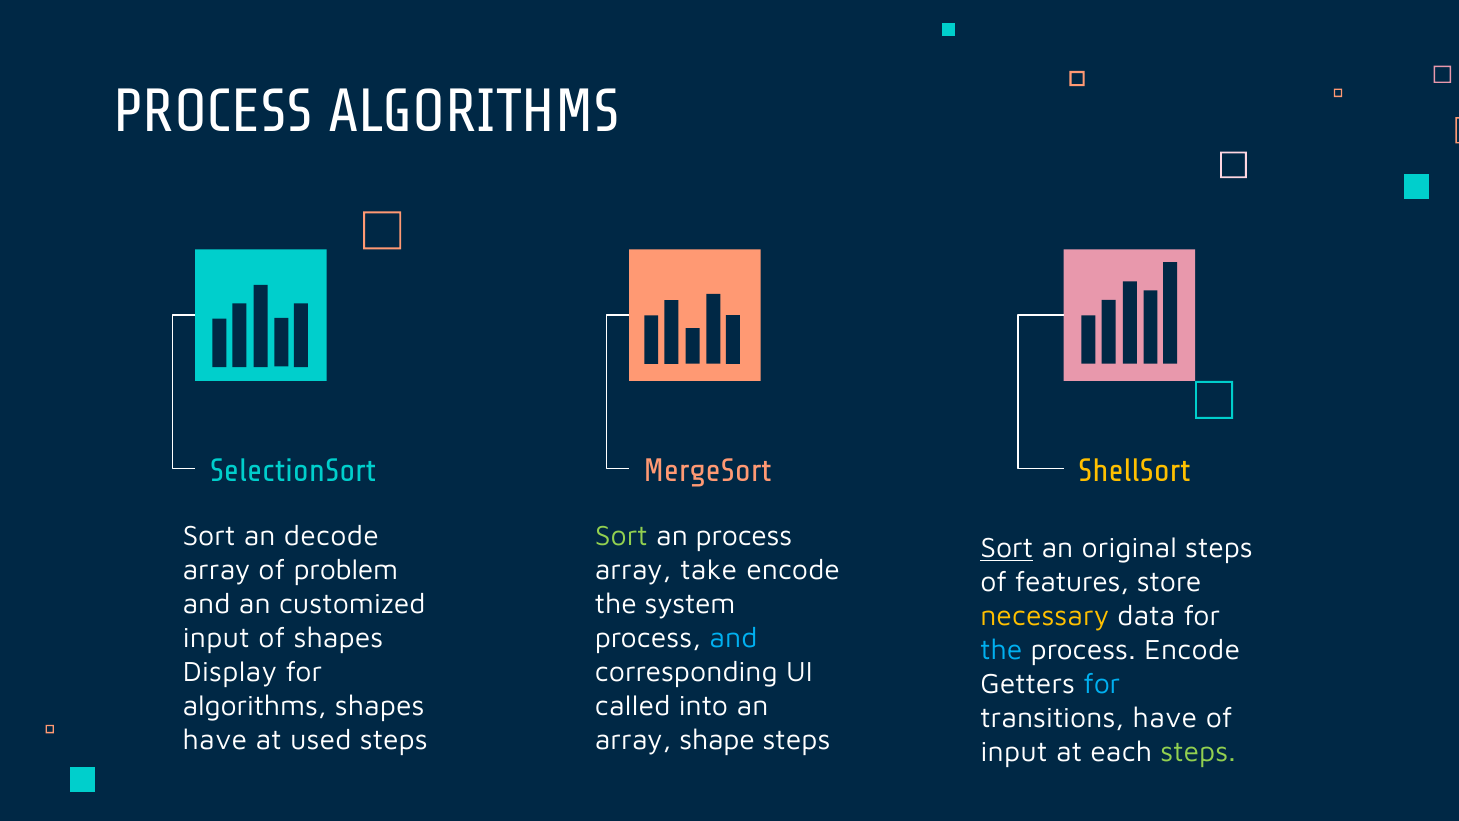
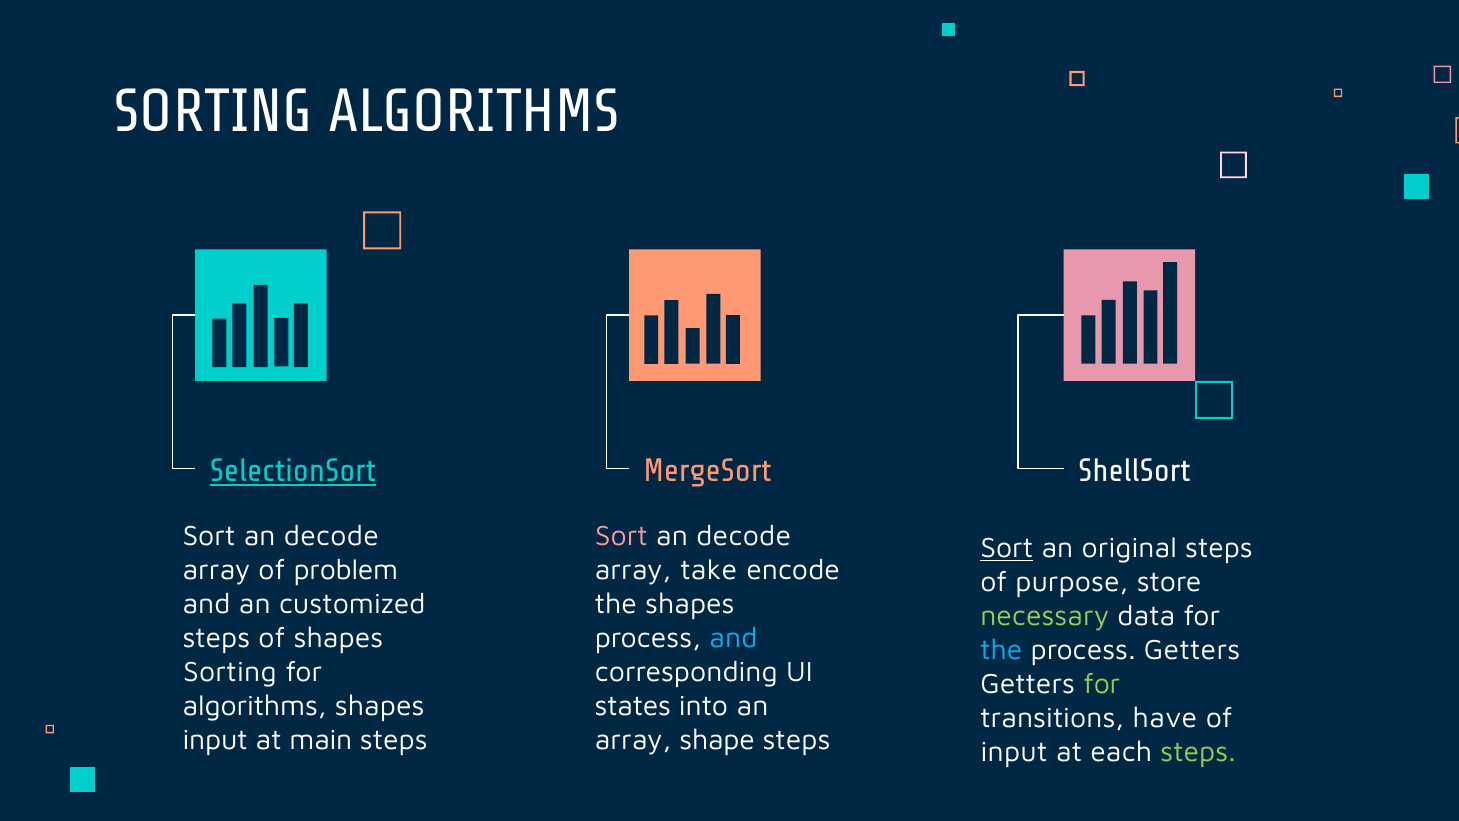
PROCESS at (213, 111): PROCESS -> SORTING
SelectionSort underline: none -> present
ShellSort colour: yellow -> white
Sort at (621, 536) colour: light green -> pink
process at (744, 536): process -> decode
features: features -> purpose
the system: system -> shapes
necessary colour: yellow -> light green
input at (216, 638): input -> steps
process Encode: Encode -> Getters
Display at (230, 672): Display -> Sorting
for at (1102, 684) colour: light blue -> light green
called: called -> states
have at (215, 740): have -> input
used: used -> main
